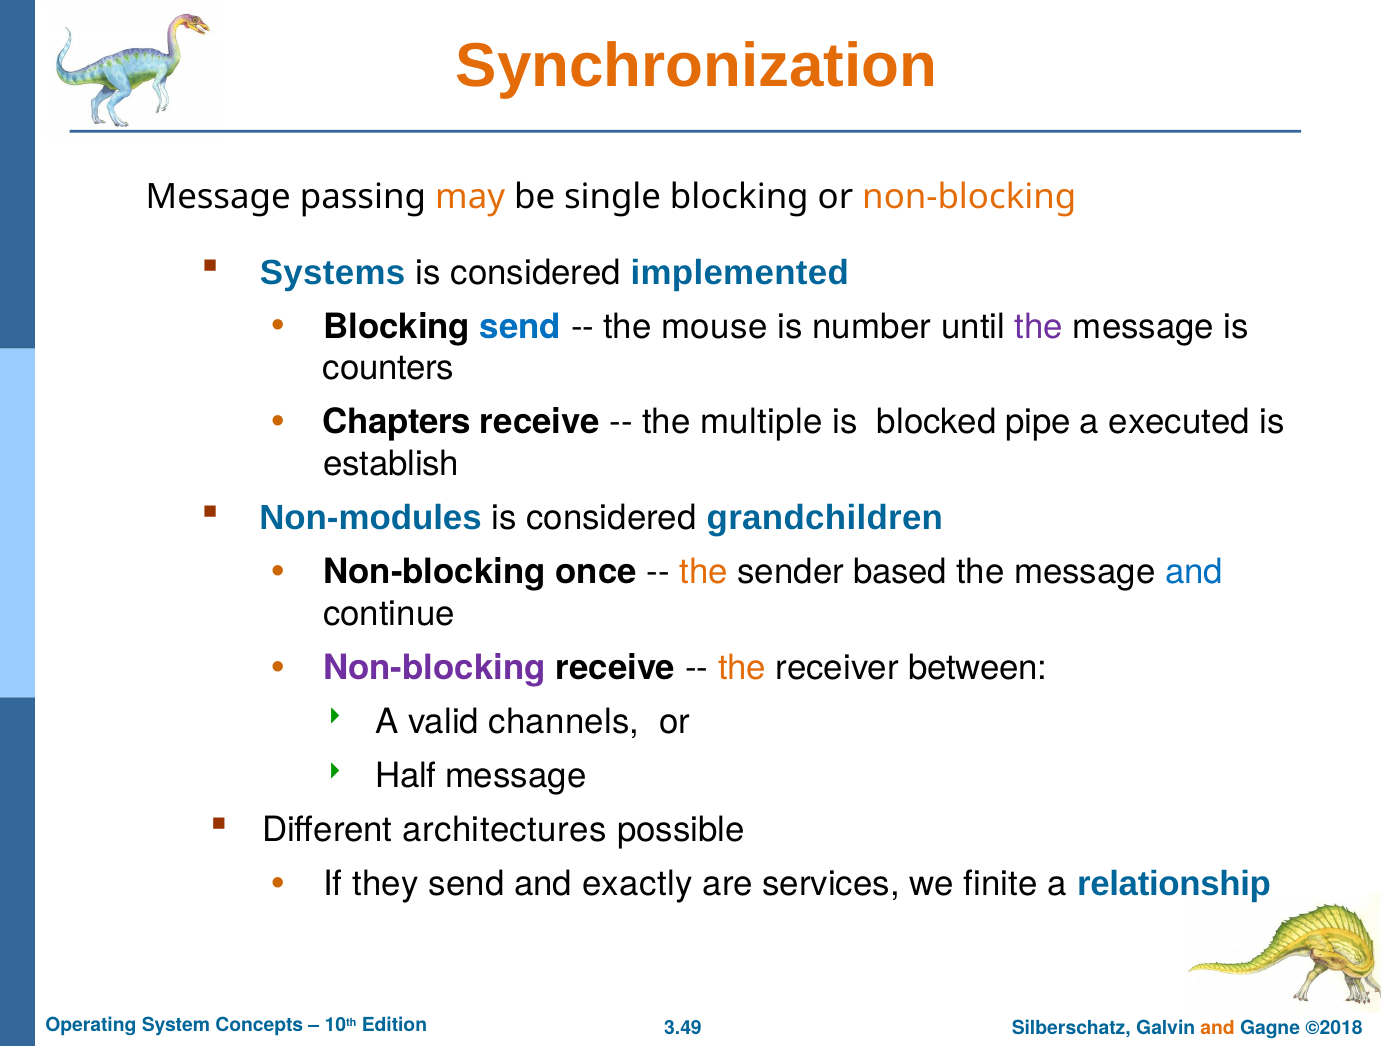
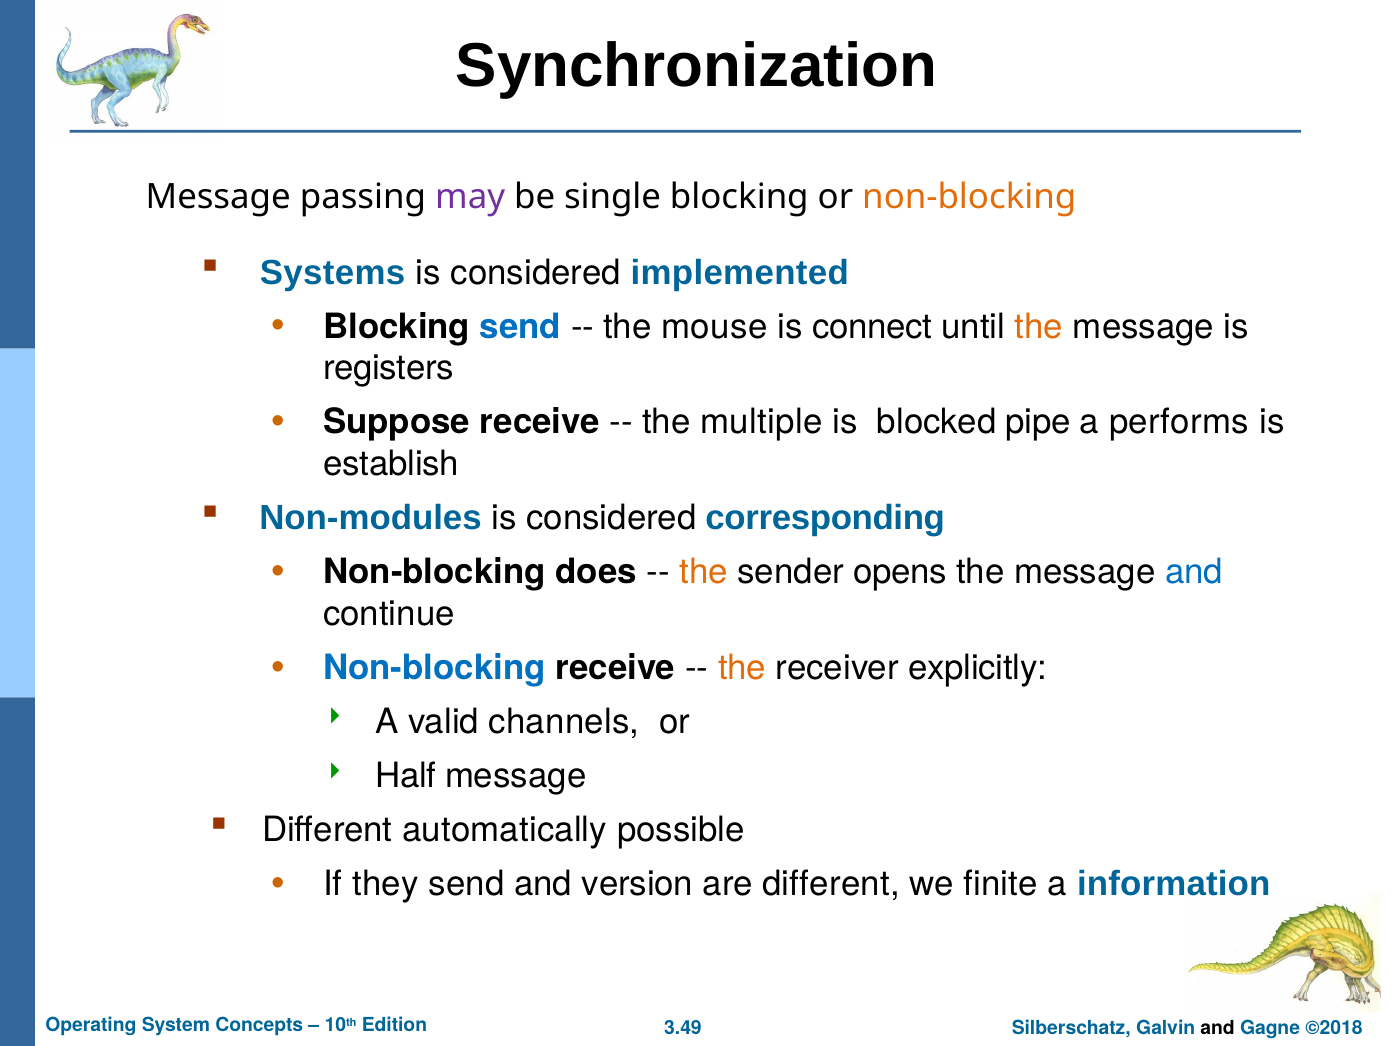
Synchronization colour: orange -> black
may colour: orange -> purple
number: number -> connect
the at (1039, 326) colour: purple -> orange
counters: counters -> registers
Chapters: Chapters -> Suppose
executed: executed -> performs
grandchildren: grandchildren -> corresponding
once: once -> does
based: based -> opens
Non-blocking at (435, 668) colour: purple -> blue
between: between -> explicitly
architectures: architectures -> automatically
exactly: exactly -> version
are services: services -> different
relationship: relationship -> information
and at (1218, 1028) colour: orange -> black
